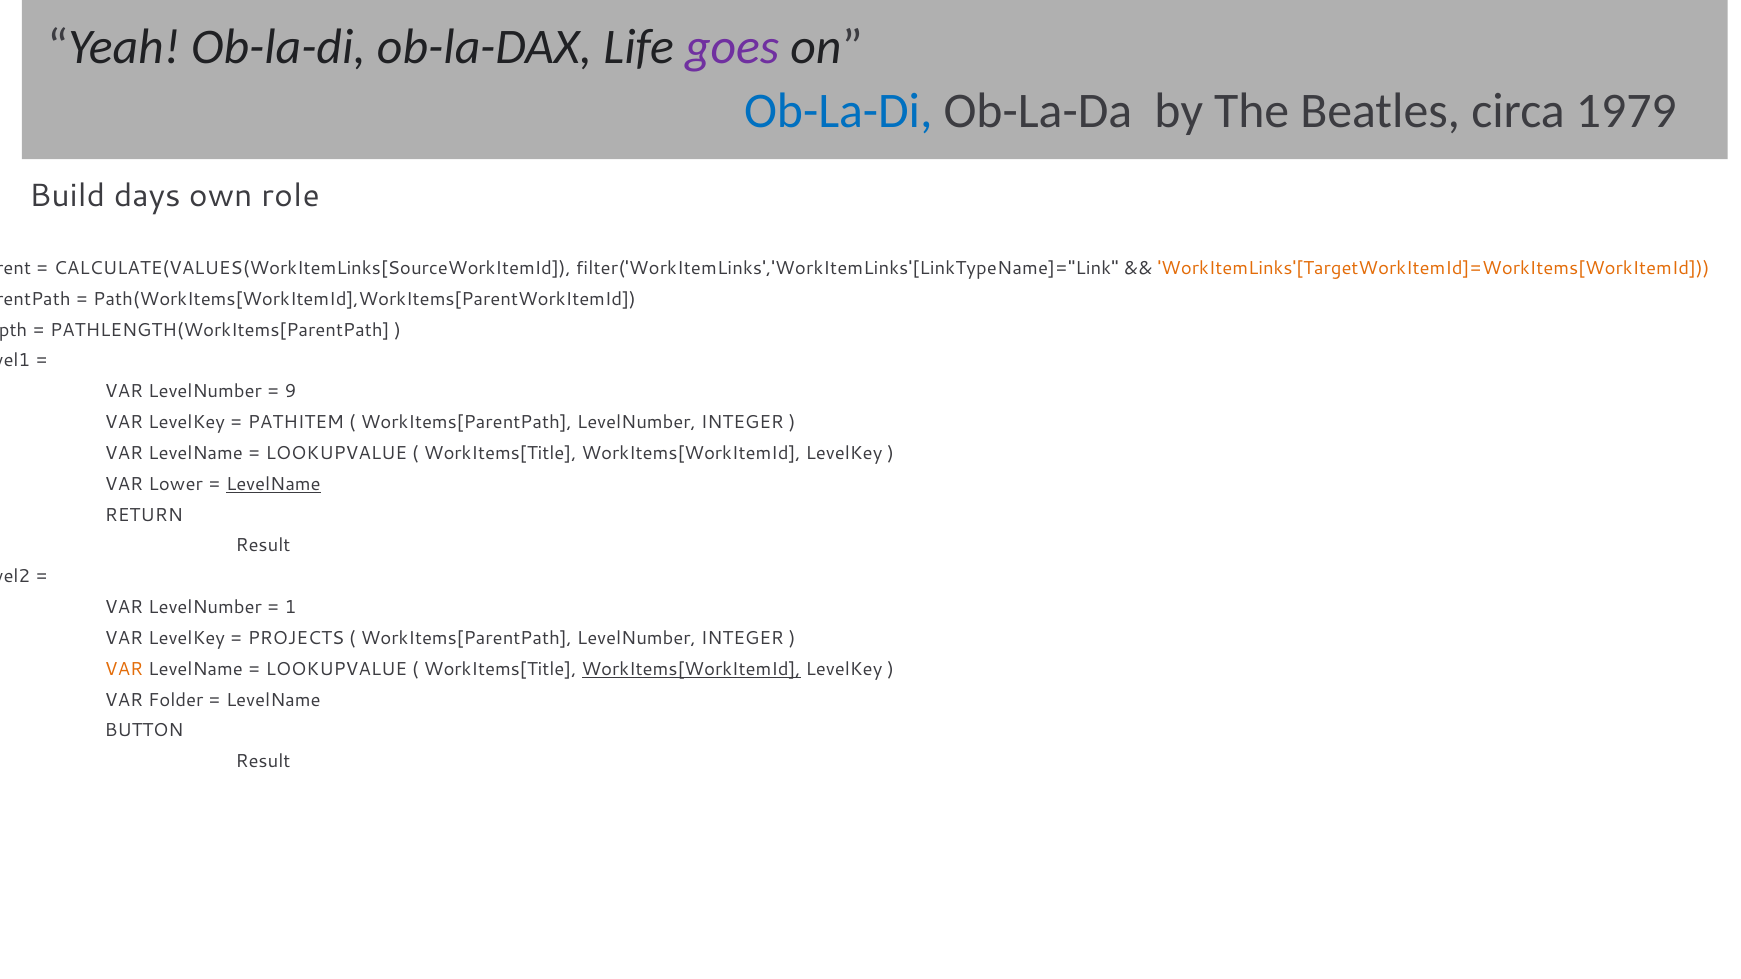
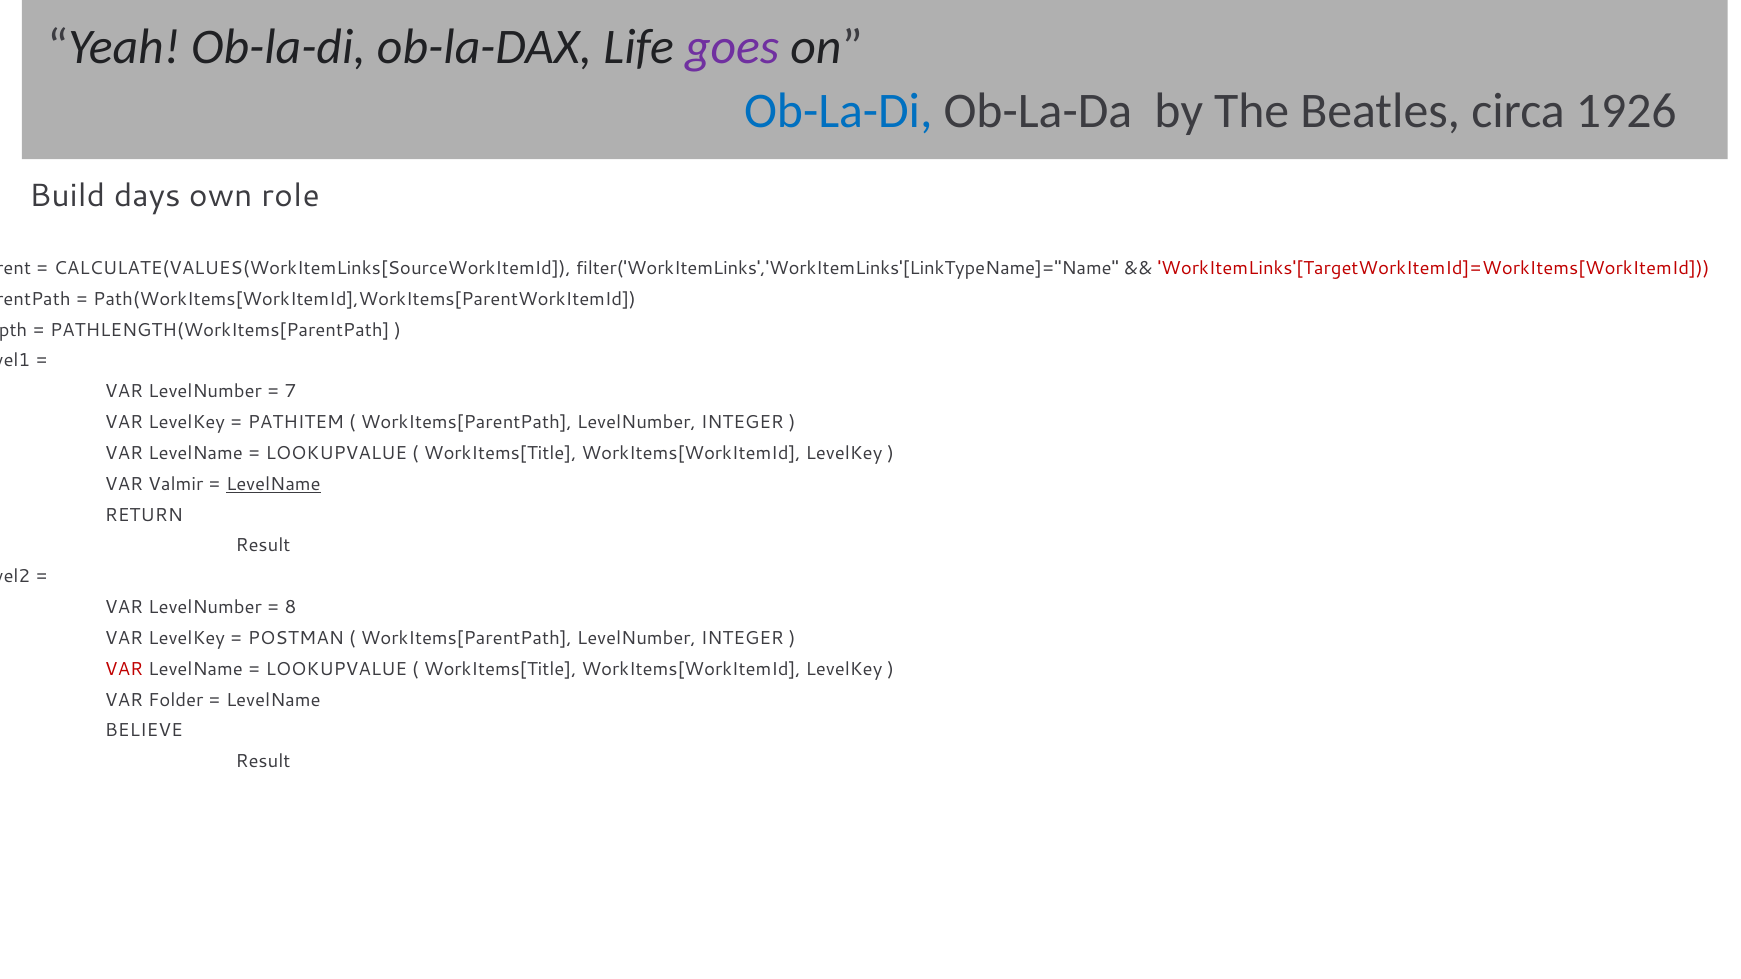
1979: 1979 -> 1926
filter('WorkItemLinks','WorkItemLinks'[LinkTypeName]="Link: filter('WorkItemLinks','WorkItemLinks'[LinkTypeName]="Link -> filter('WorkItemLinks','WorkItemLinks'[LinkTypeName]="Name
WorkItemLinks'[TargetWorkItemId]=WorkItems[WorkItemId colour: orange -> red
9: 9 -> 7
Lower: Lower -> Valmir
1: 1 -> 8
PROJECTS: PROJECTS -> POSTMAN
VAR at (124, 669) colour: orange -> red
WorkItems[WorkItemId at (691, 669) underline: present -> none
BUTTON: BUTTON -> BELIEVE
